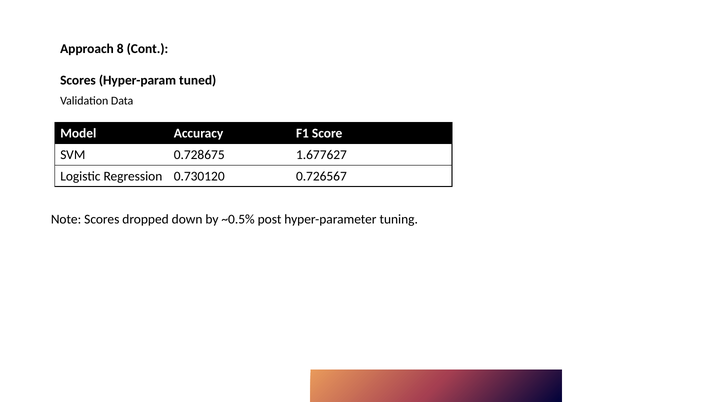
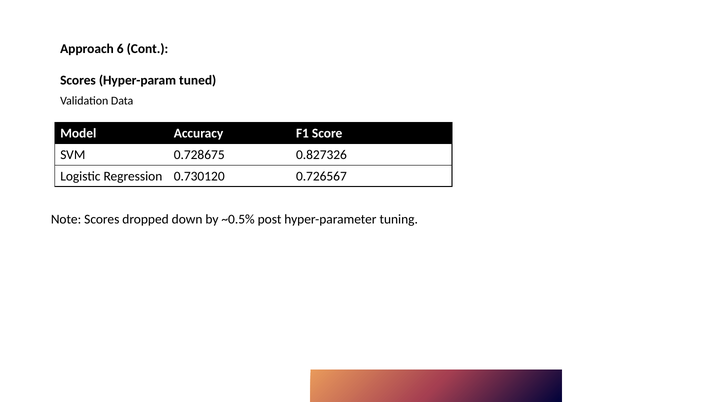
8: 8 -> 6
1.677627: 1.677627 -> 0.827326
